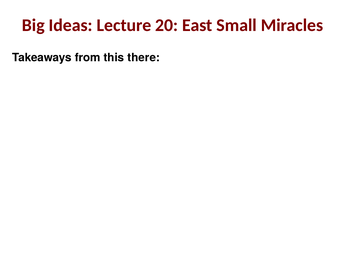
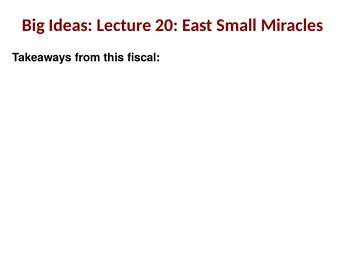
there: there -> fiscal
